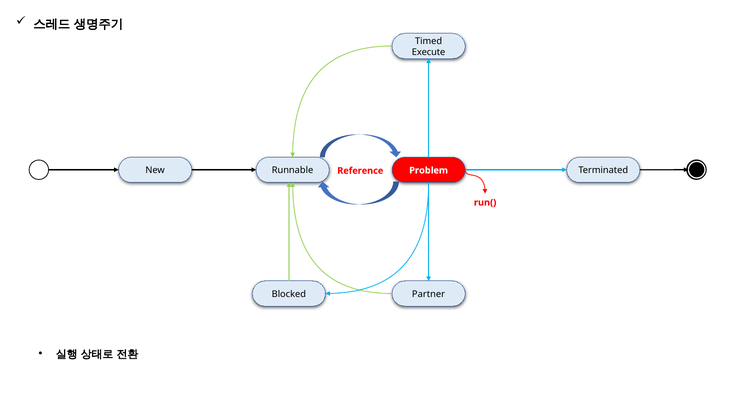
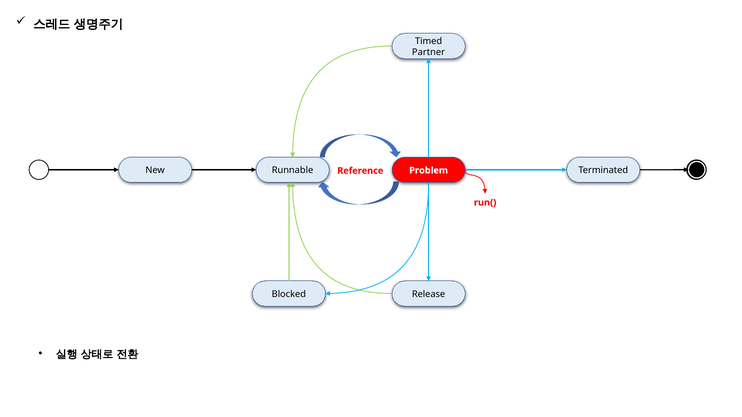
Execute: Execute -> Partner
Partner: Partner -> Release
